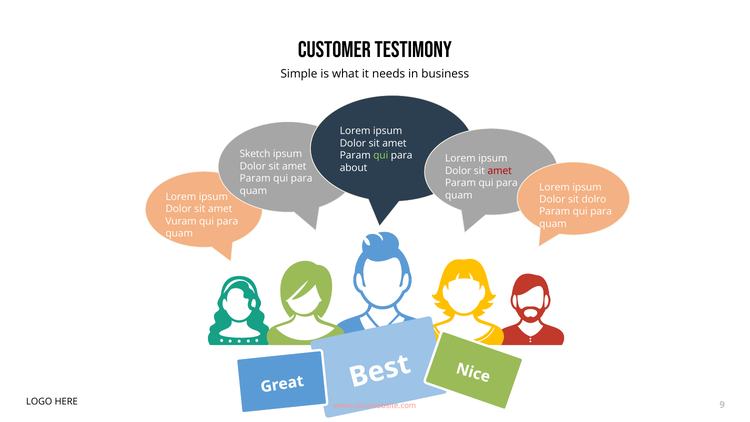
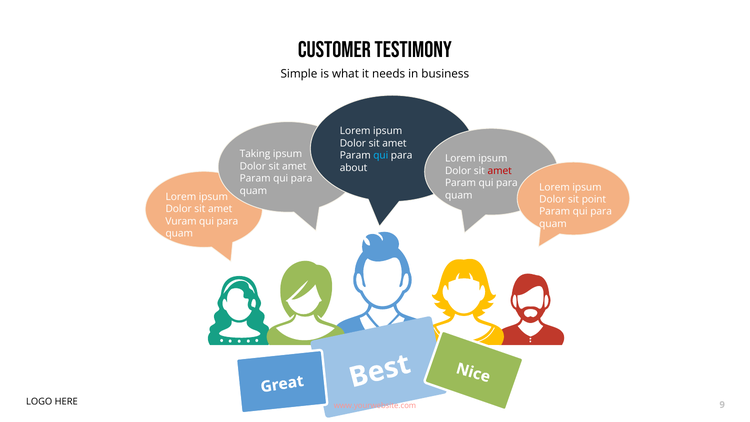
Sketch: Sketch -> Taking
qui at (381, 155) colour: light green -> light blue
dolro: dolro -> point
